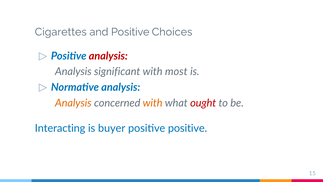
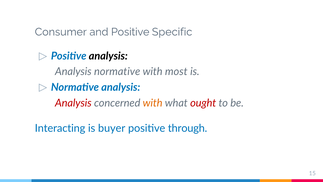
Cigarettes: Cigarettes -> Consumer
Choices: Choices -> Specific
analysis at (108, 56) colour: red -> black
Analysis significant: significant -> normative
Analysis at (73, 103) colour: orange -> red
positive positive: positive -> through
